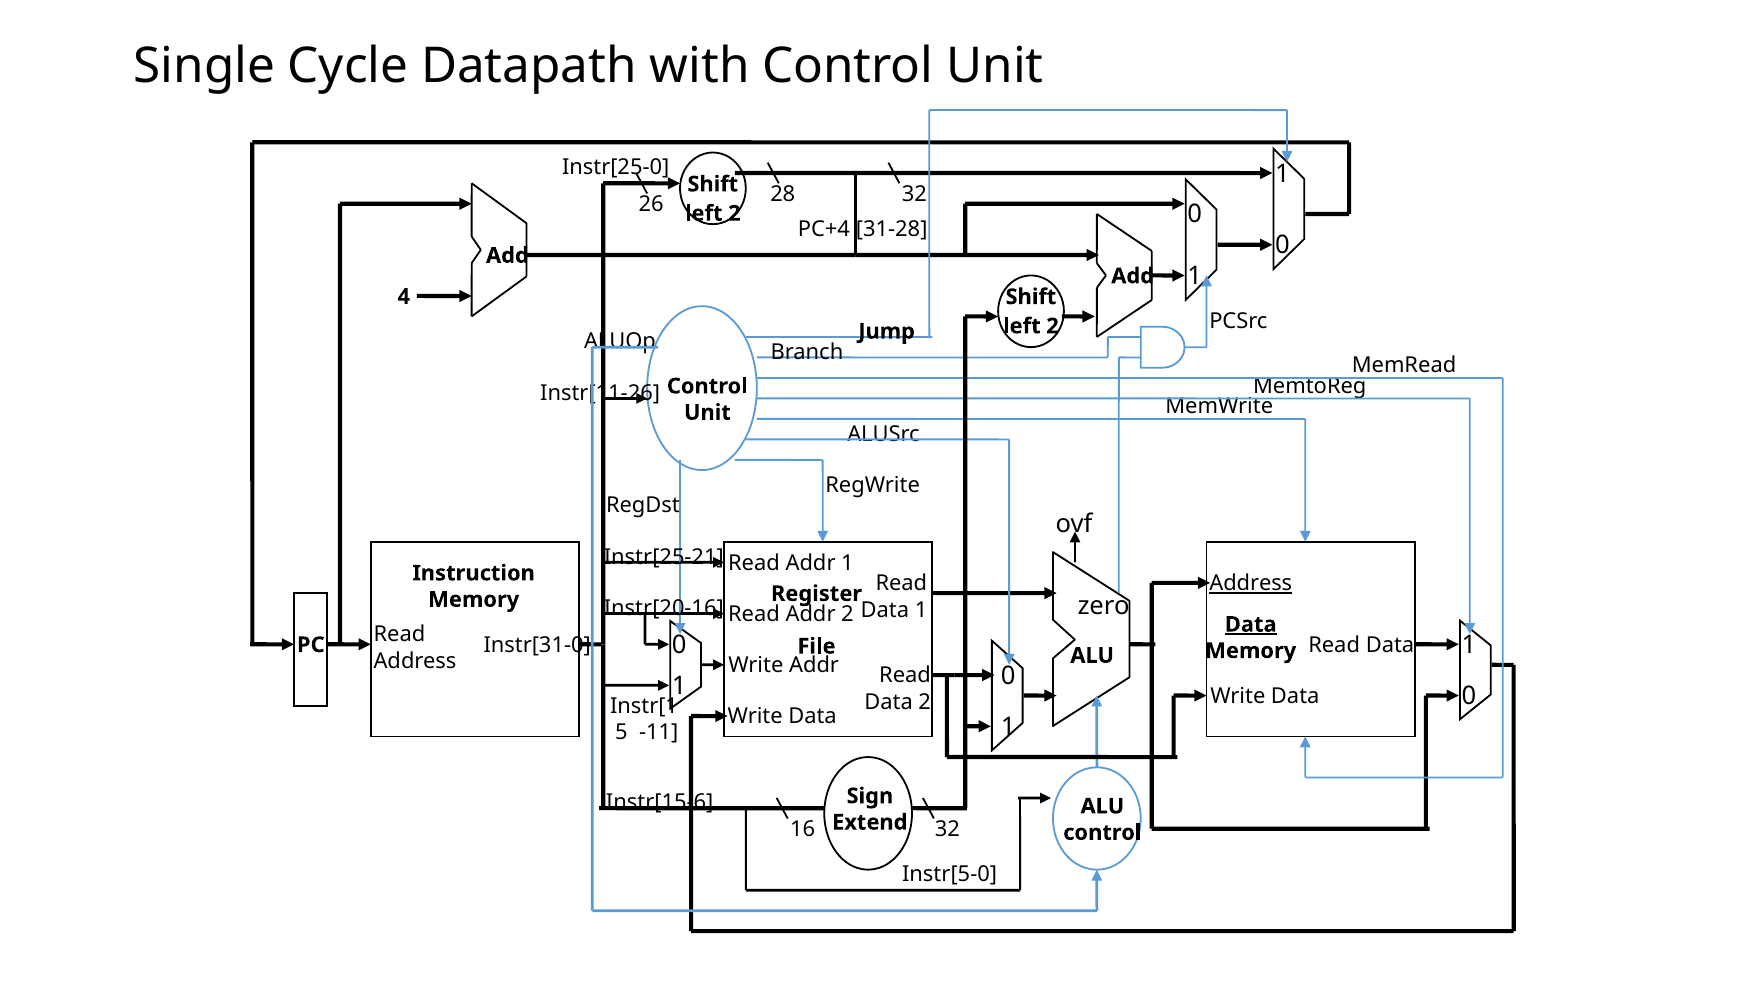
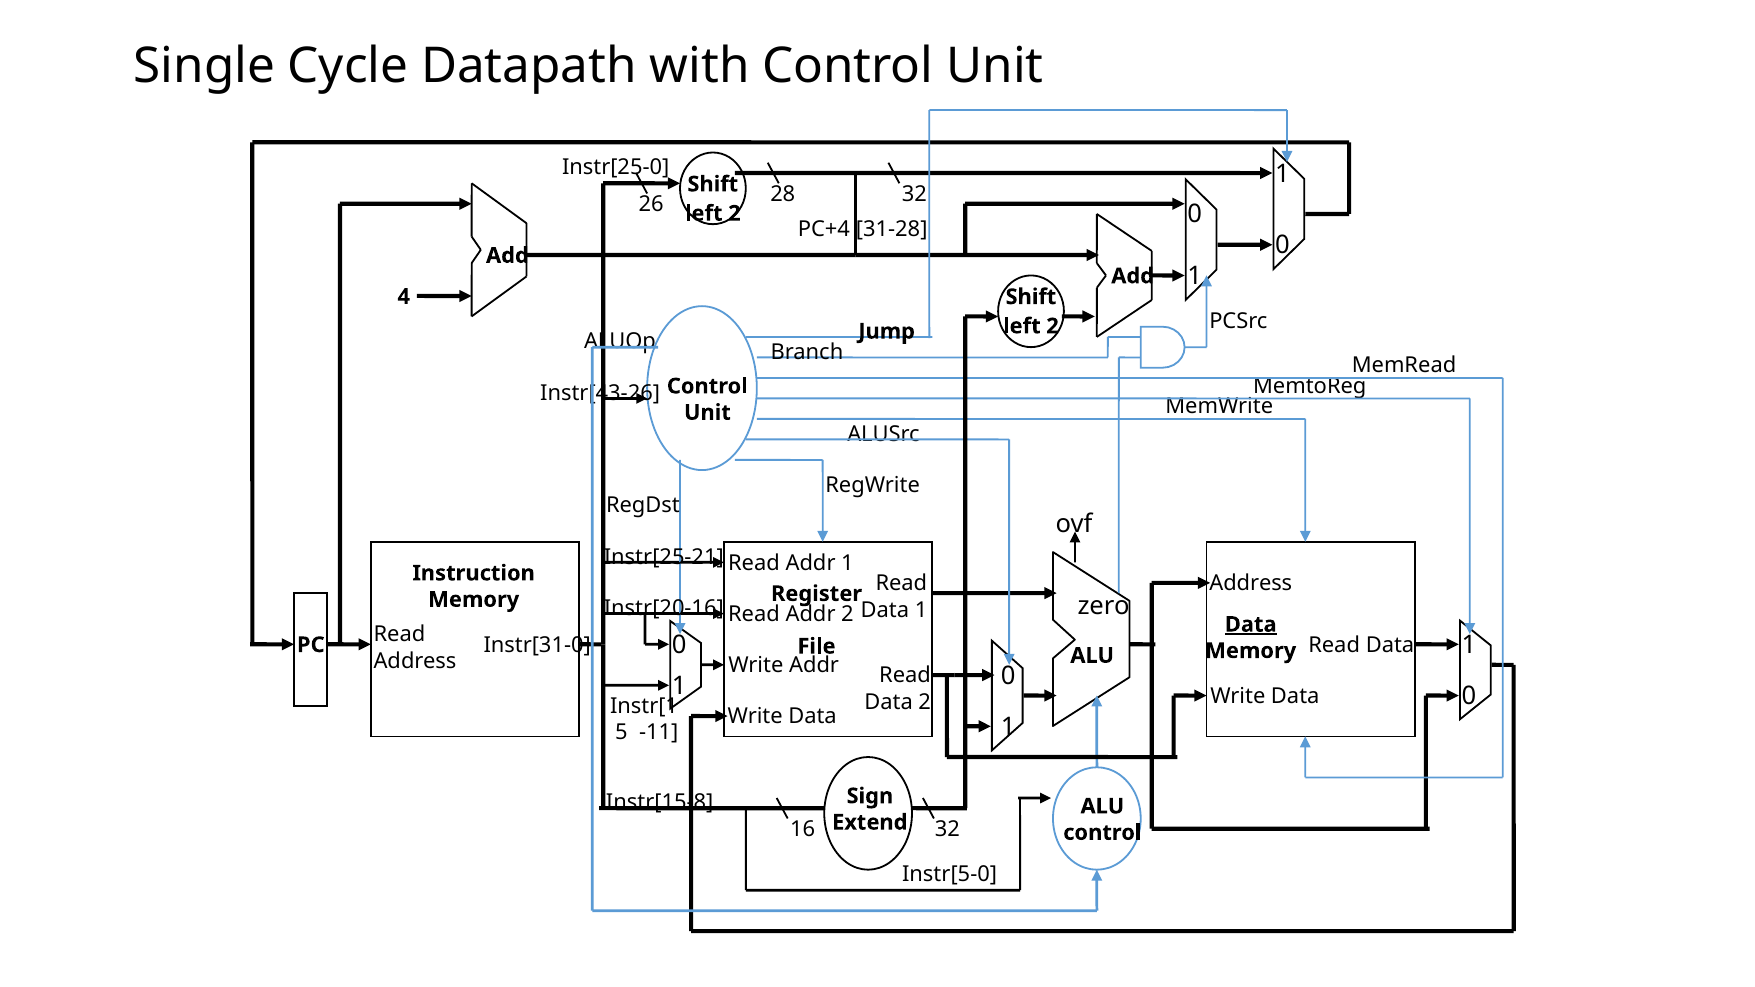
Instr[11-26: Instr[11-26 -> Instr[43-26
Address at (1251, 584) underline: present -> none
Instr[15-6: Instr[15-6 -> Instr[15-8
